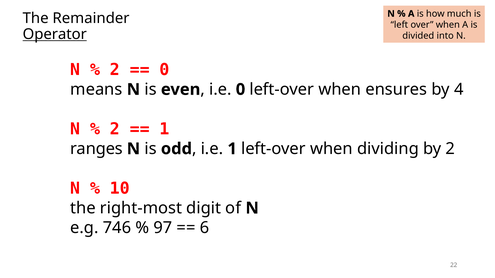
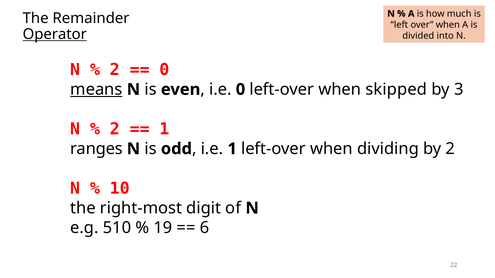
means underline: none -> present
ensures: ensures -> skipped
4: 4 -> 3
746: 746 -> 510
97: 97 -> 19
